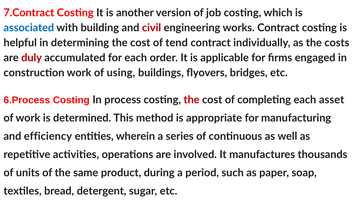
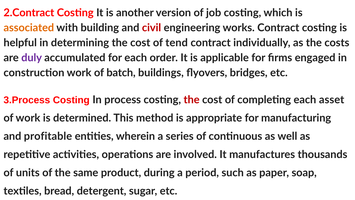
7.Contract: 7.Contract -> 2.Contract
associated colour: blue -> orange
duly colour: red -> purple
using: using -> batch
6.Process: 6.Process -> 3.Process
efficiency: efficiency -> profitable
